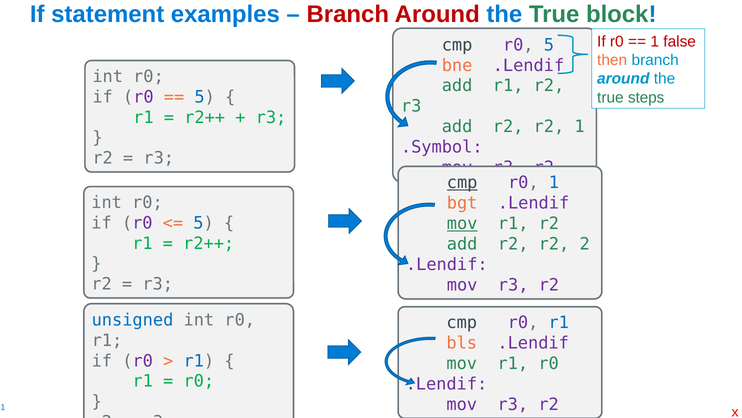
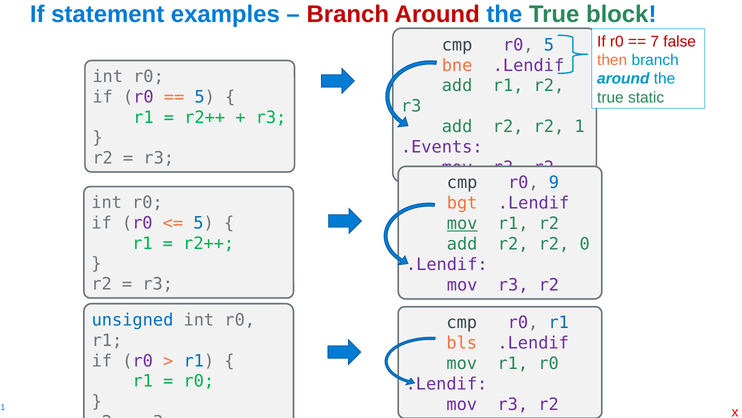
1 at (655, 42): 1 -> 7
steps: steps -> static
.Symbol: .Symbol -> .Events
cmp at (462, 183) underline: present -> none
r0 1: 1 -> 9
2: 2 -> 0
